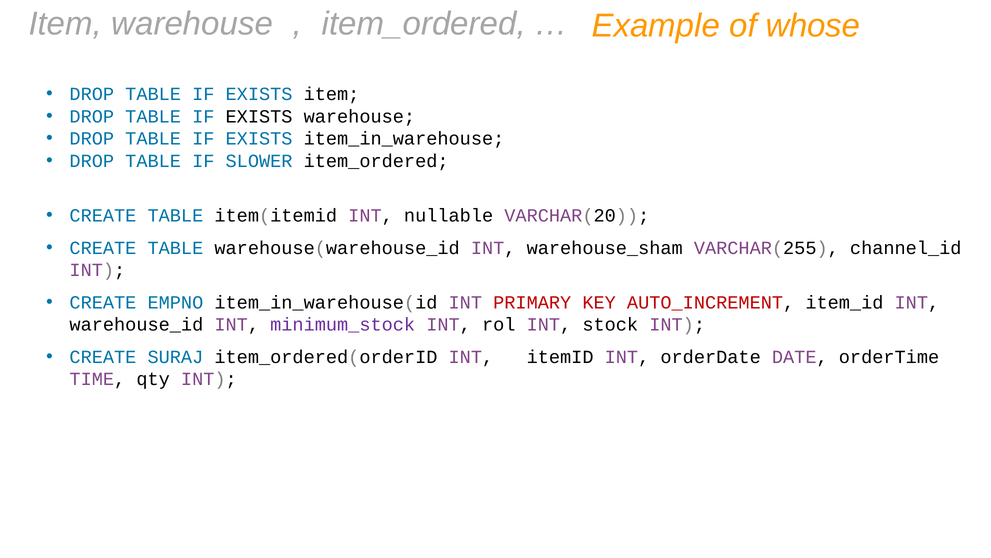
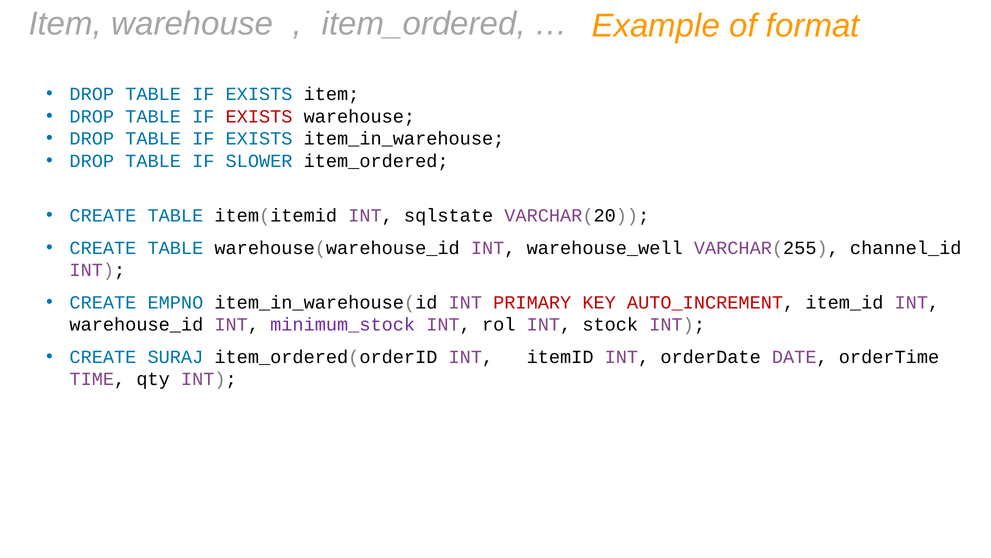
whose: whose -> format
EXISTS at (259, 116) colour: black -> red
nullable: nullable -> sqlstate
warehouse_sham: warehouse_sham -> warehouse_well
